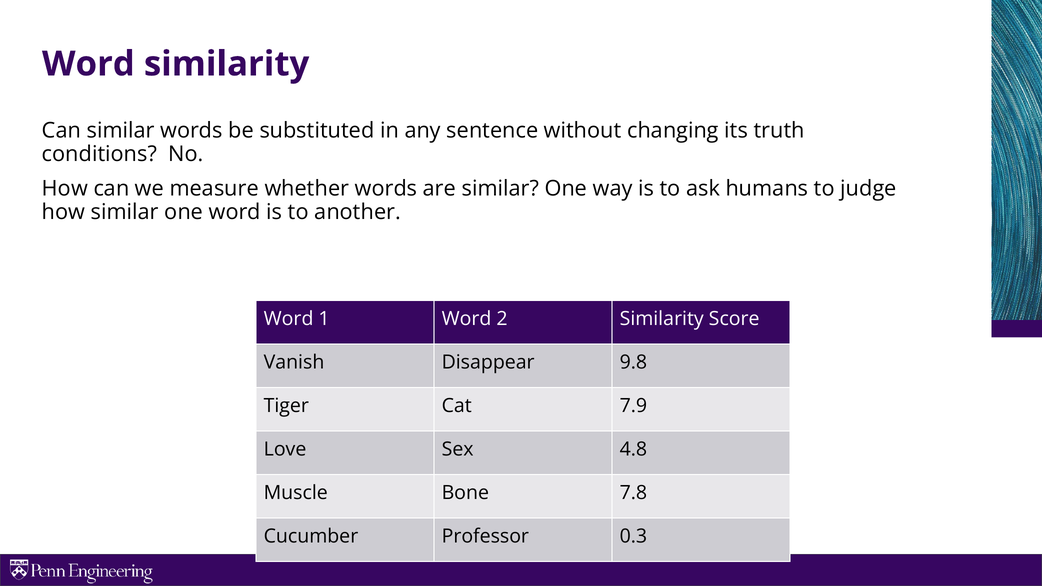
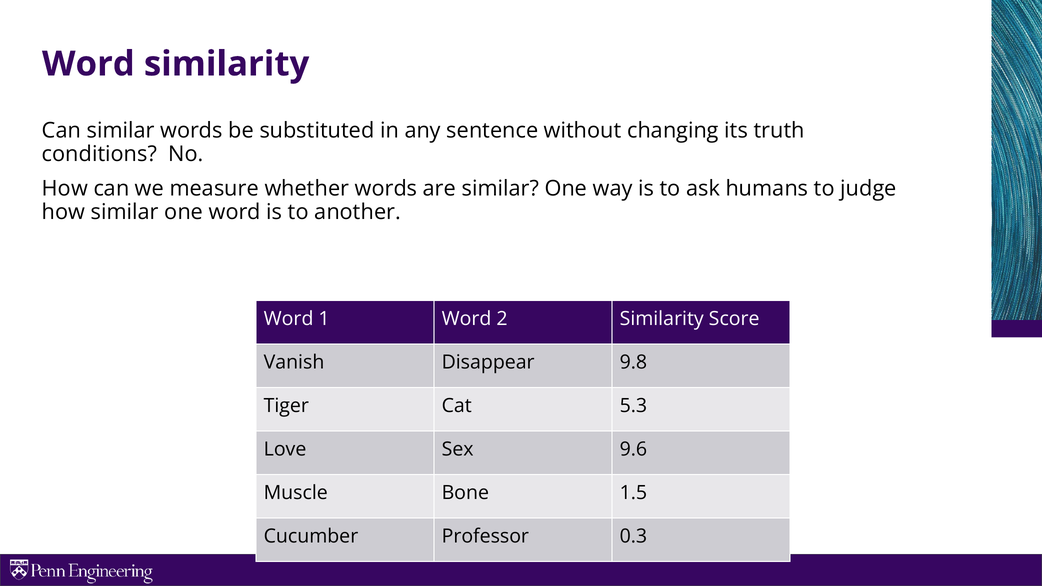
7.9: 7.9 -> 5.3
4.8: 4.8 -> 9.6
7.8: 7.8 -> 1.5
